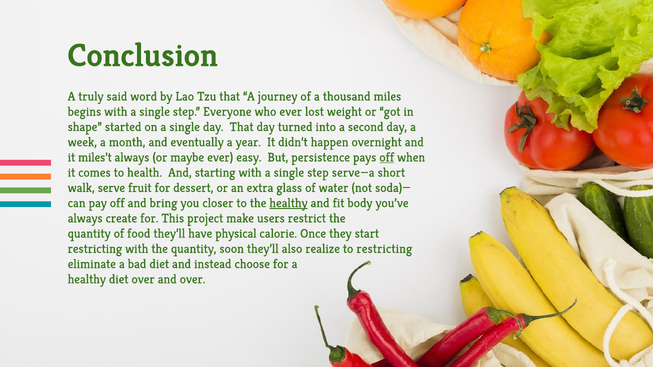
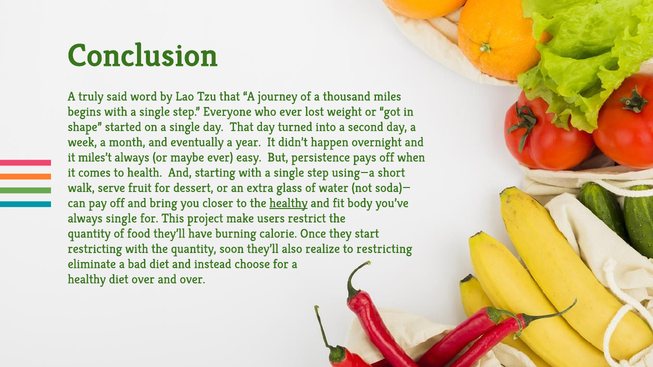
off at (387, 157) underline: present -> none
serve—a: serve—a -> using—a
always create: create -> single
physical: physical -> burning
